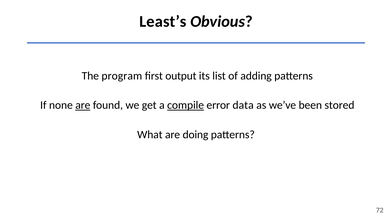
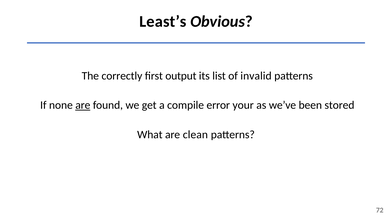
program: program -> correctly
adding: adding -> invalid
compile underline: present -> none
data: data -> your
doing: doing -> clean
